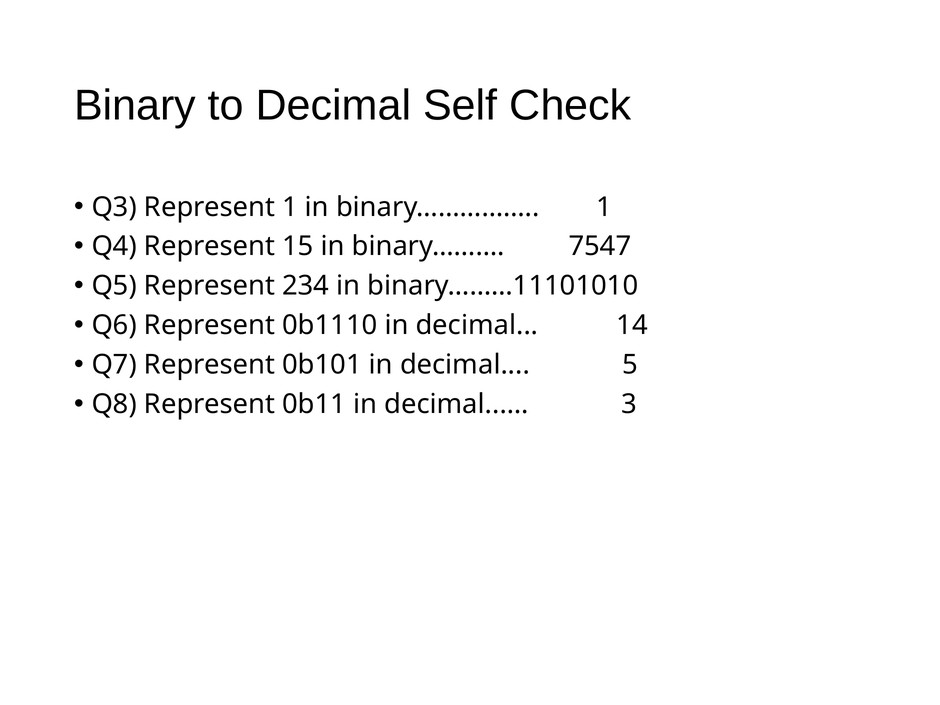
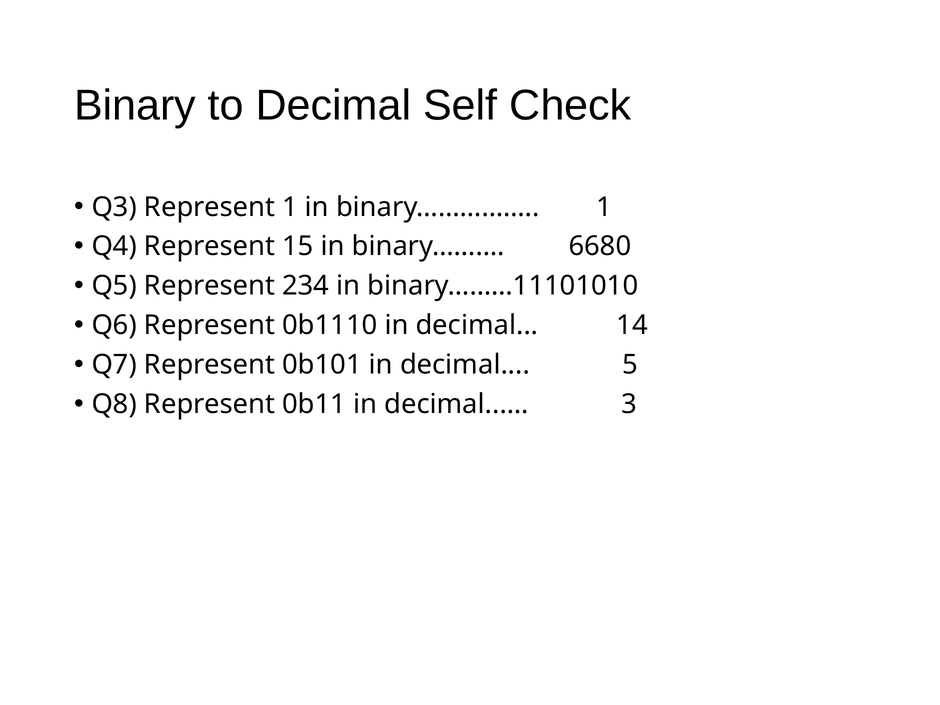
7547: 7547 -> 6680
